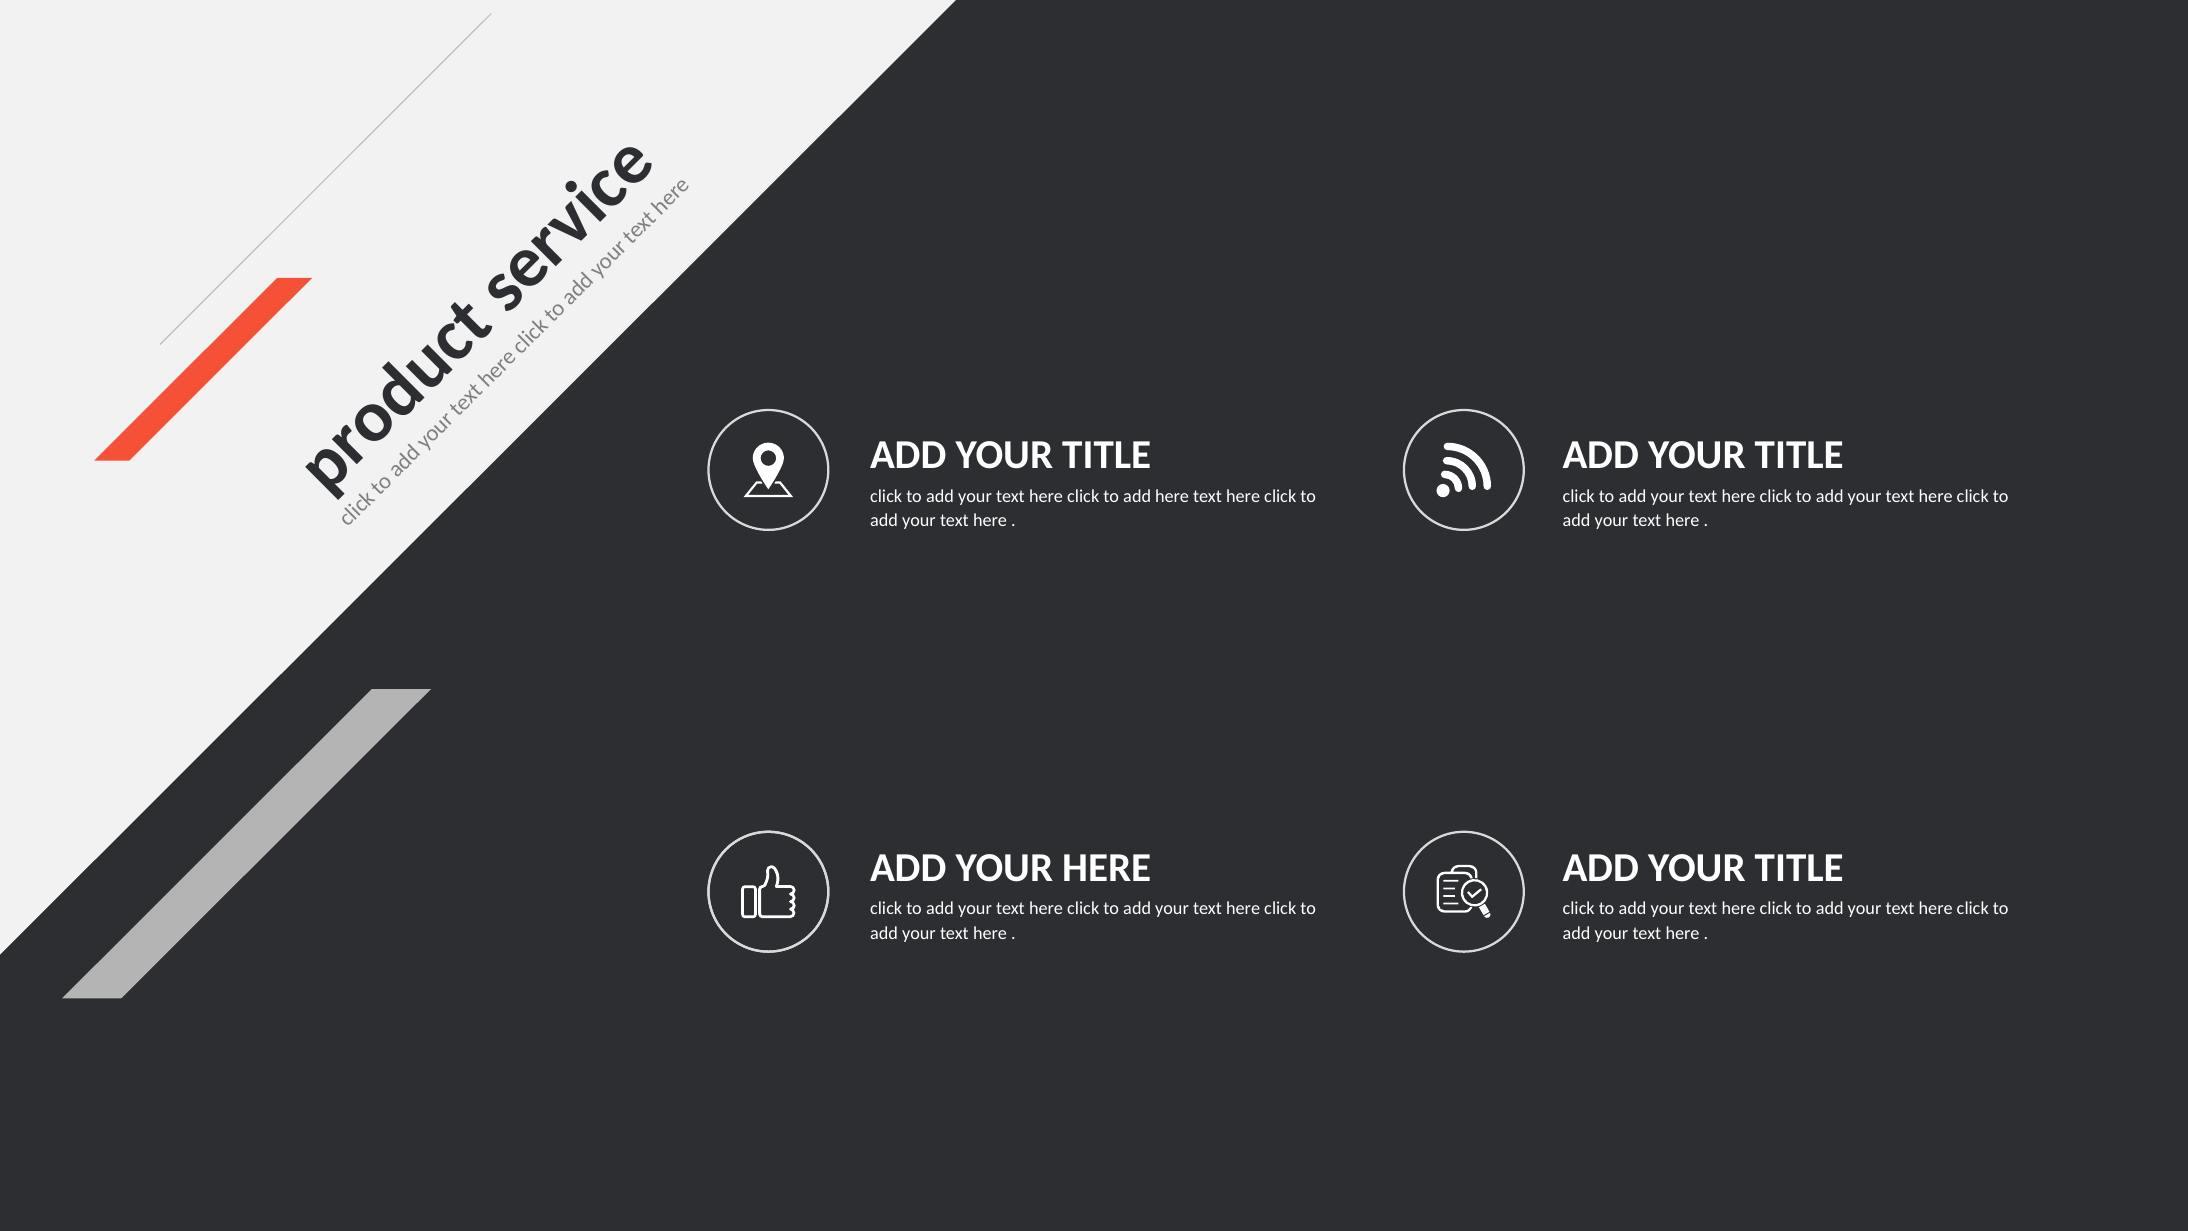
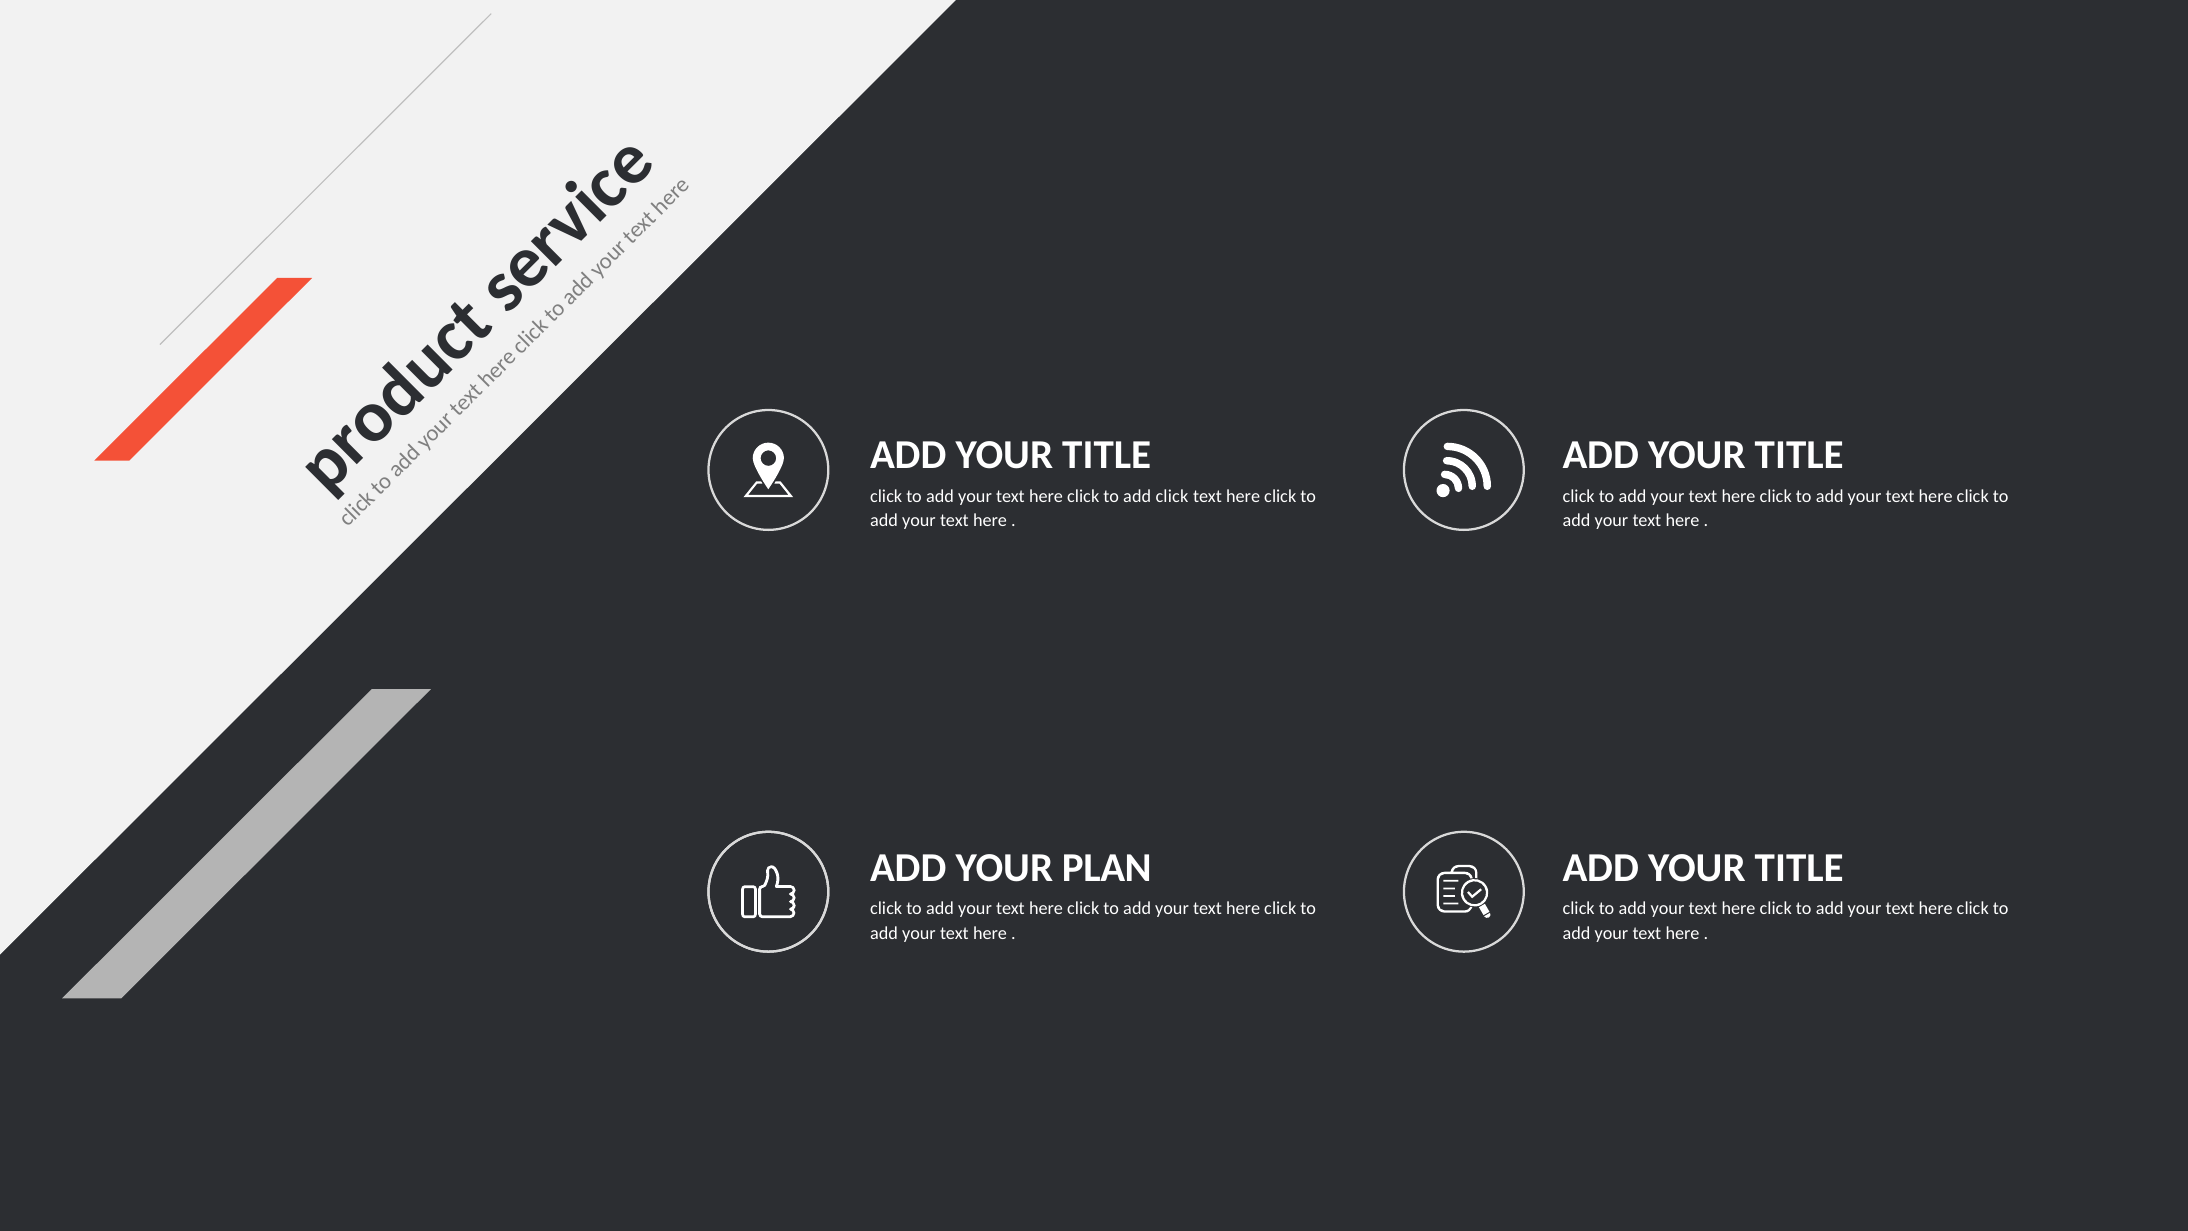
add here: here -> click
YOUR HERE: HERE -> PLAN
